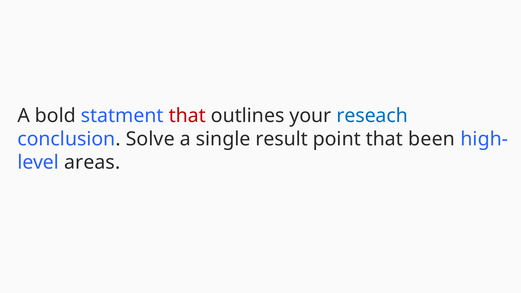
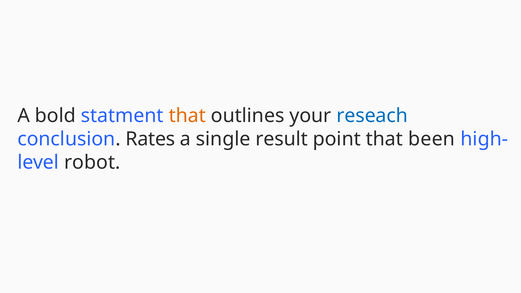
that at (187, 116) colour: red -> orange
Solve: Solve -> Rates
areas: areas -> robot
